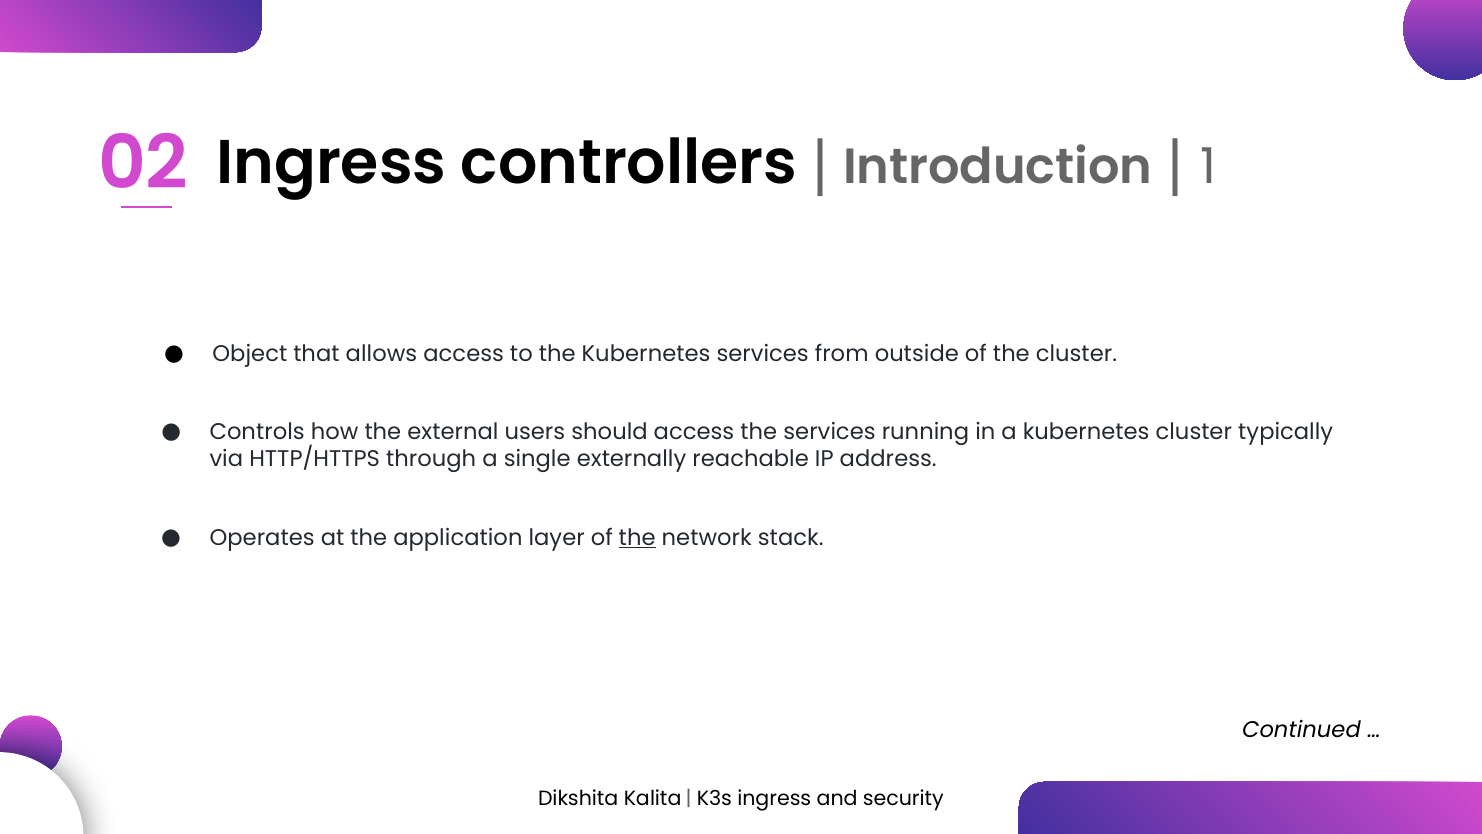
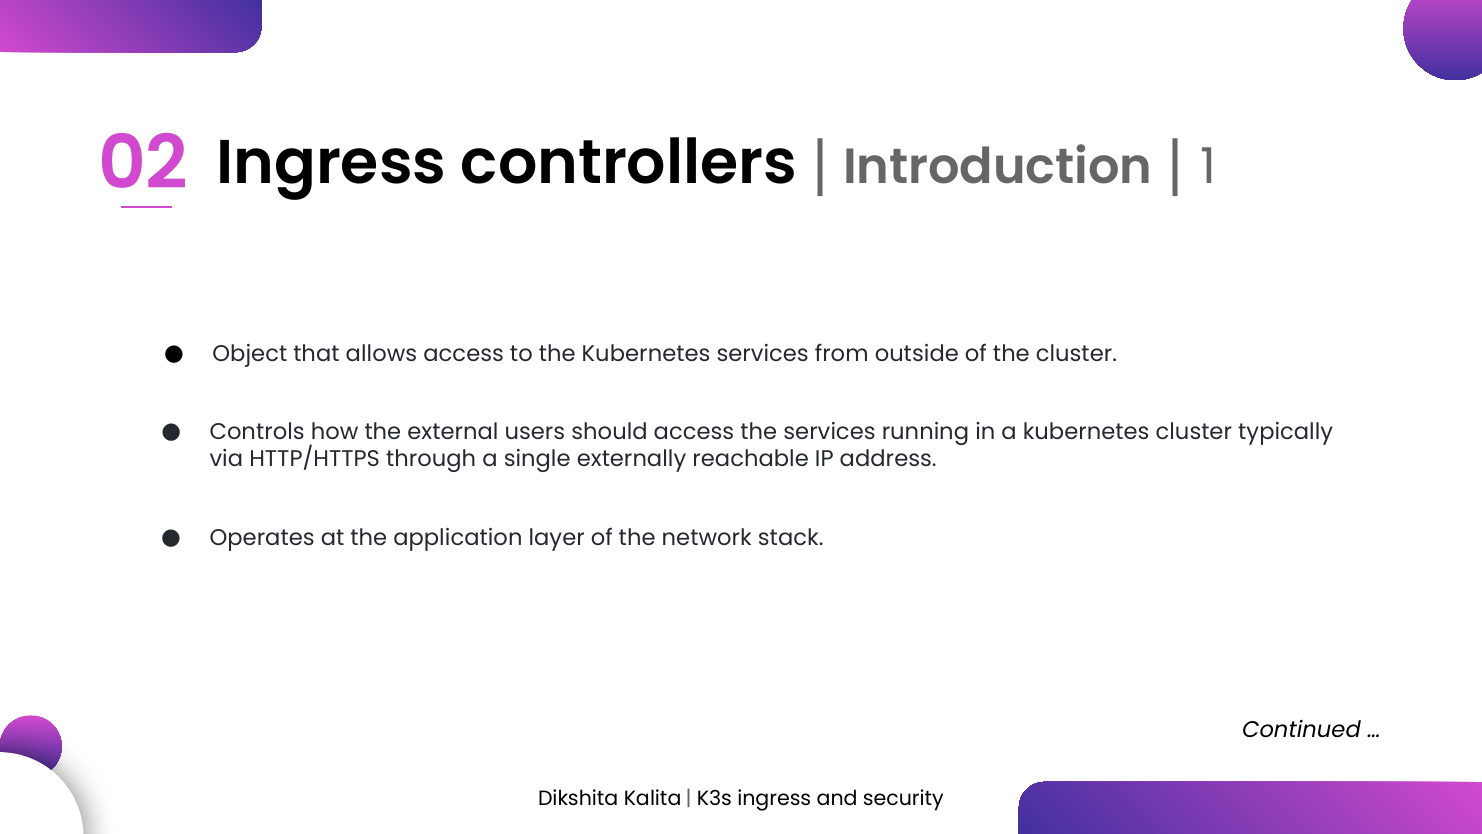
the at (637, 538) underline: present -> none
